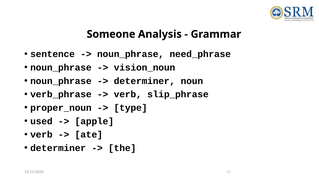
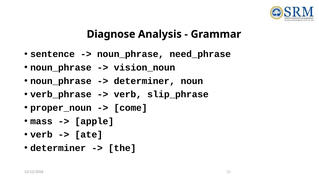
Someone: Someone -> Diagnose
type: type -> come
used: used -> mass
